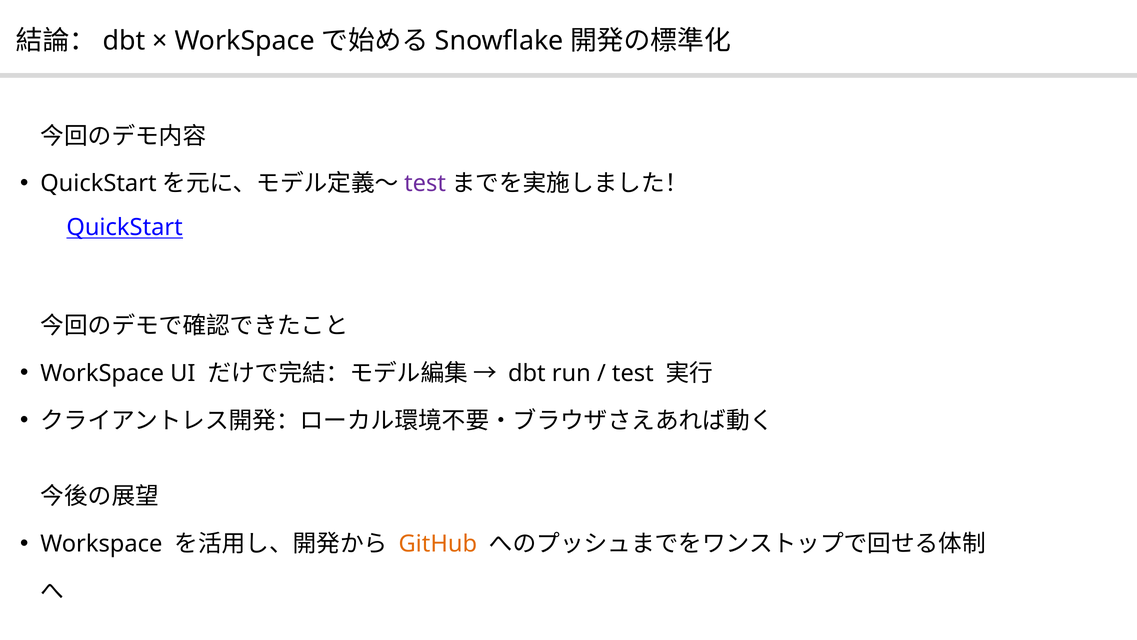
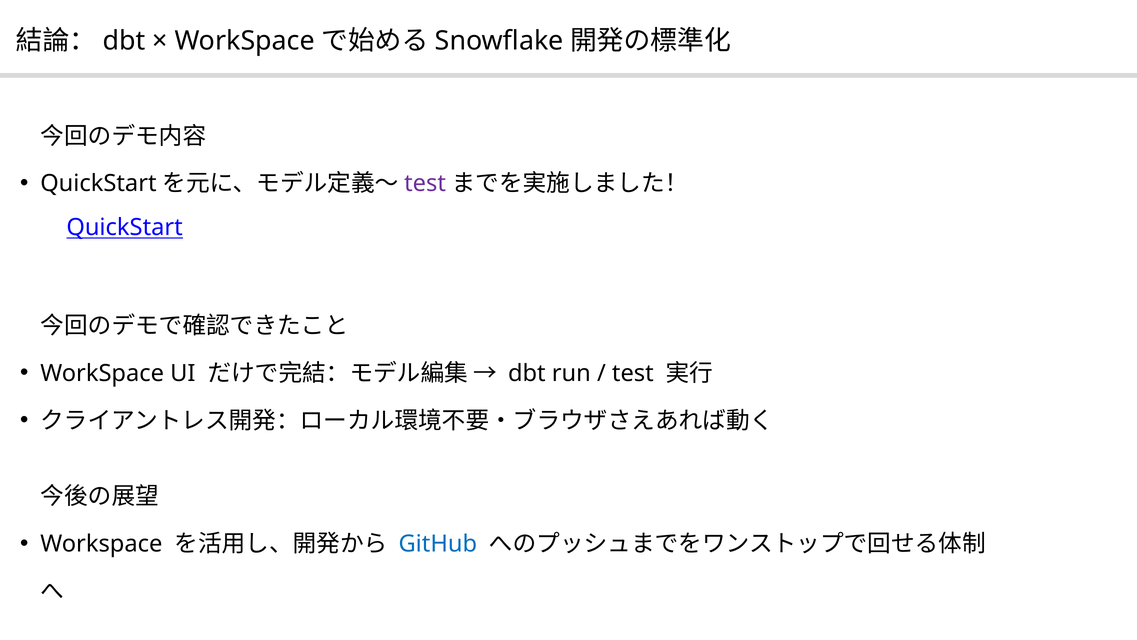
GitHub colour: orange -> blue
